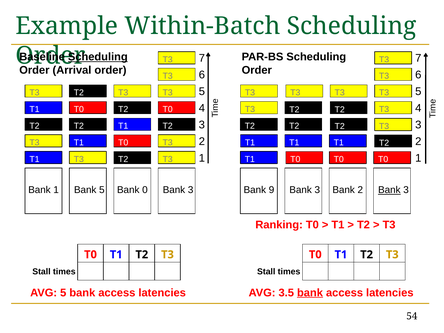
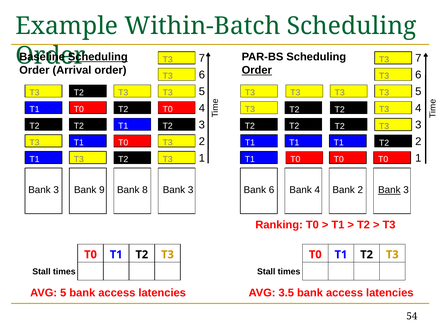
Order at (257, 70) underline: none -> present
1 at (56, 190): 1 -> 3
Bank 5: 5 -> 9
0: 0 -> 8
Bank 9: 9 -> 6
3 at (317, 190): 3 -> 4
bank at (310, 293) underline: present -> none
